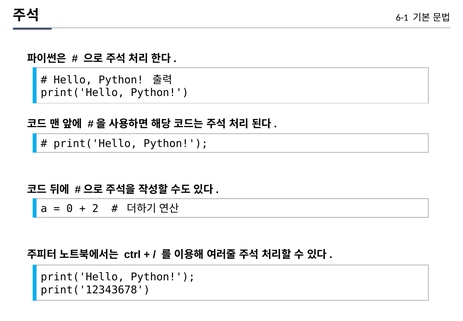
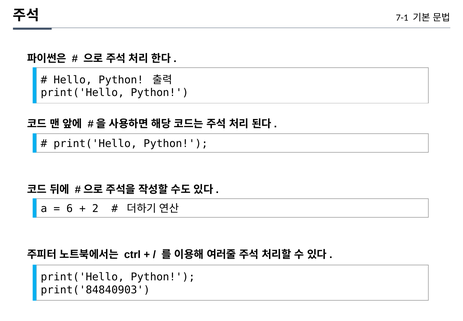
6-1: 6-1 -> 7-1
0: 0 -> 6
print('12343678: print('12343678 -> print('84840903
